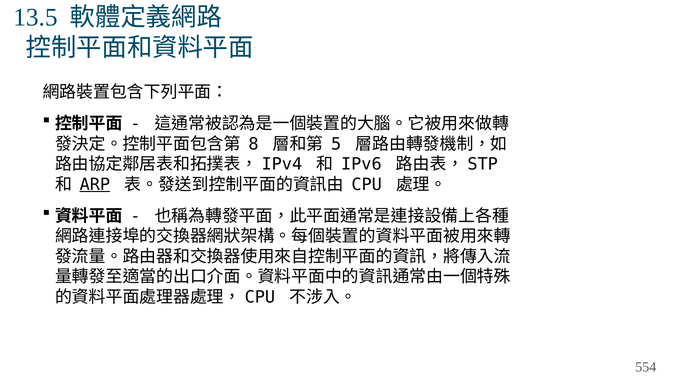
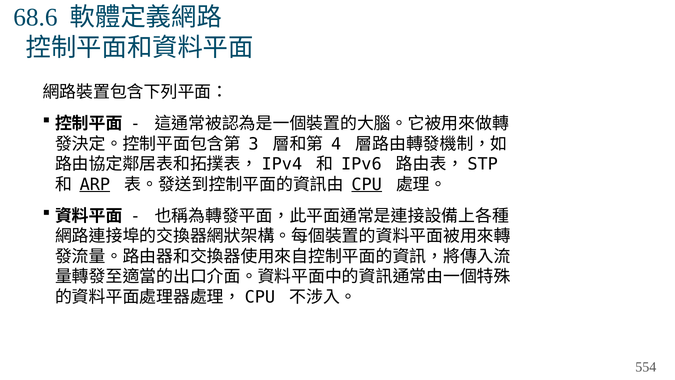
13.5: 13.5 -> 68.6
8: 8 -> 3
5: 5 -> 4
CPU underline: none -> present
